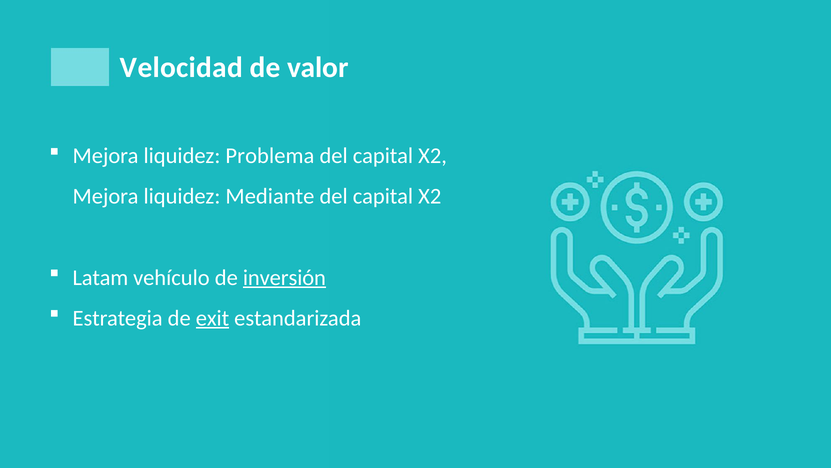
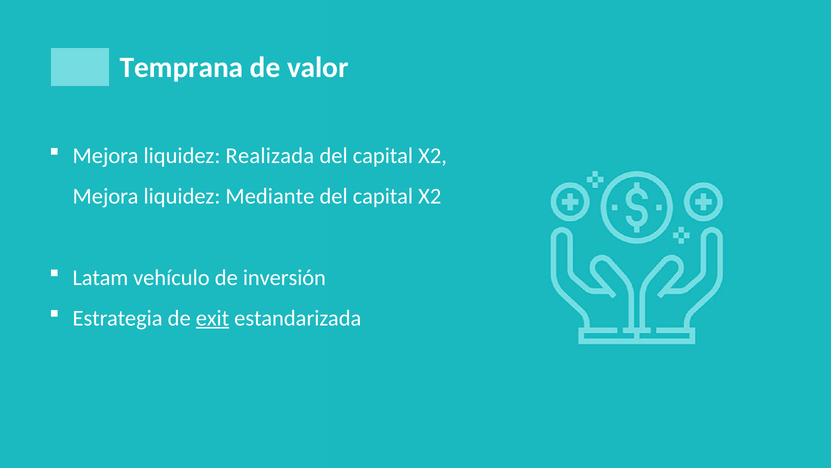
Velocidad: Velocidad -> Temprana
Problema: Problema -> Realizada
inversión underline: present -> none
